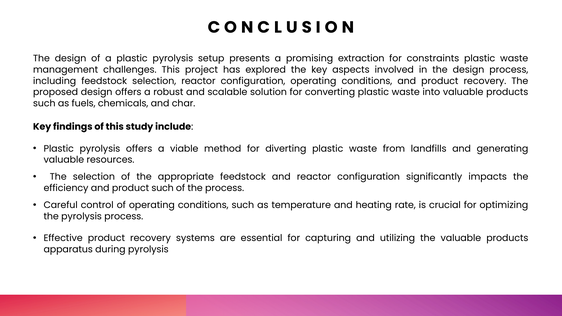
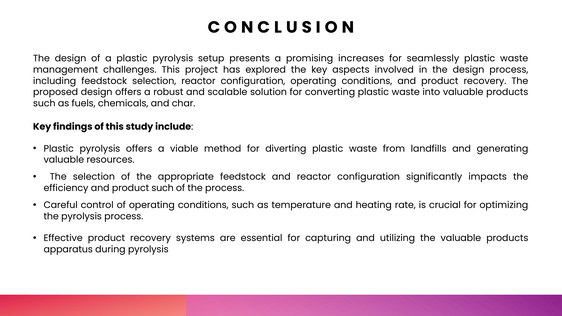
extraction: extraction -> increases
constraints: constraints -> seamlessly
